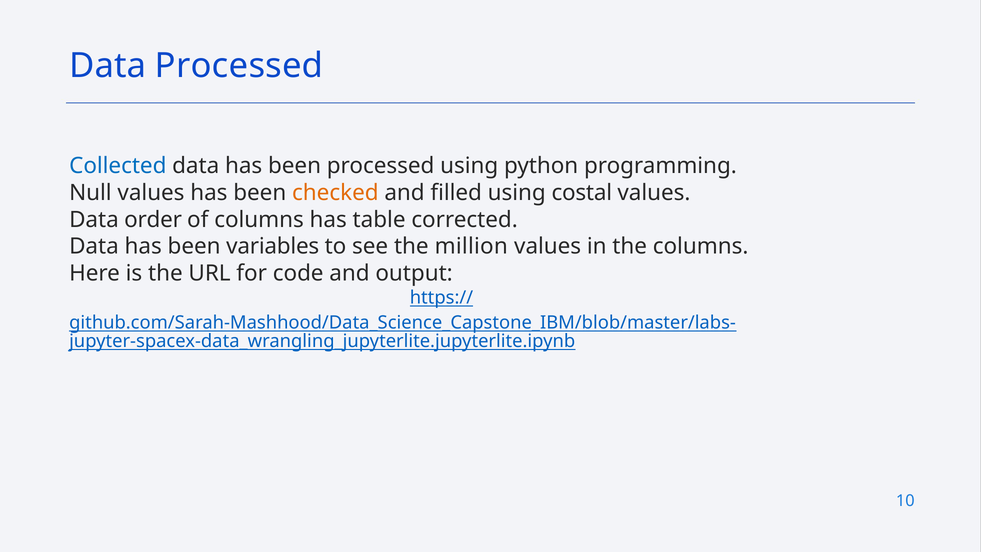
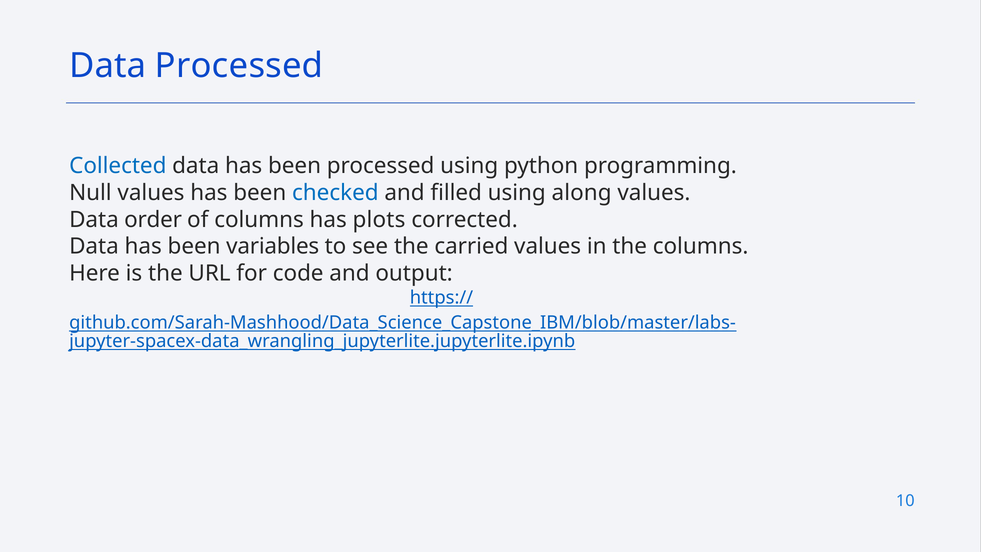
checked colour: orange -> blue
costal: costal -> along
table: table -> plots
million: million -> carried
